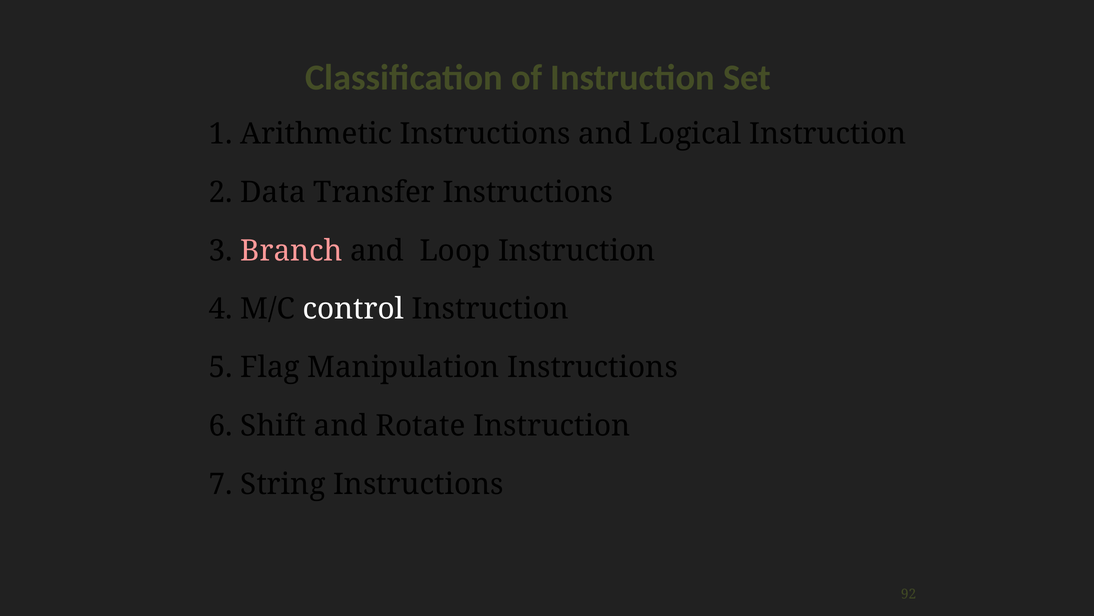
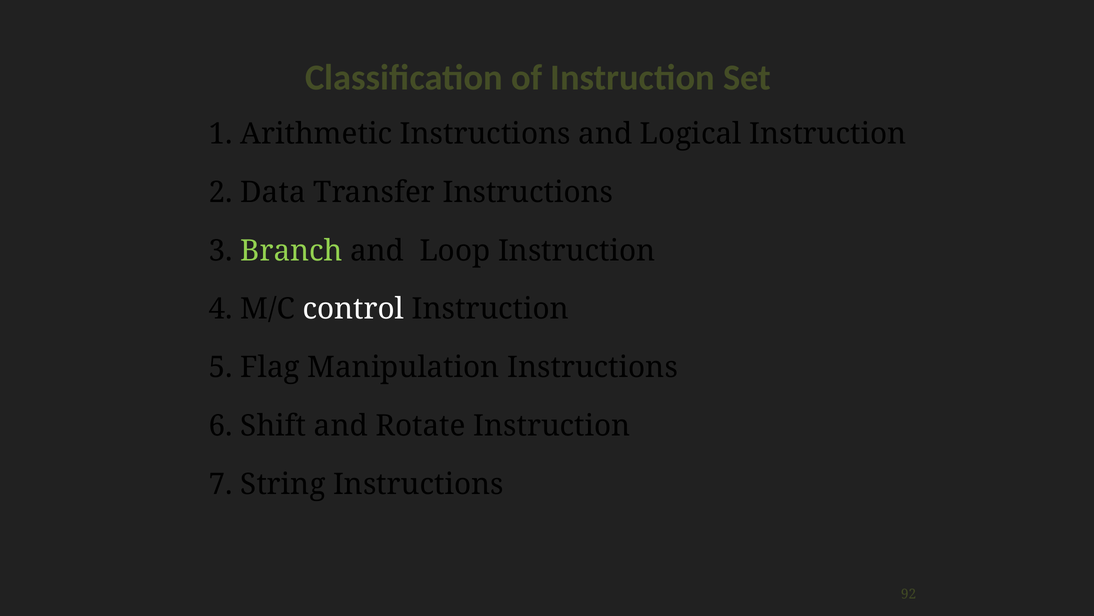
Branch colour: pink -> light green
